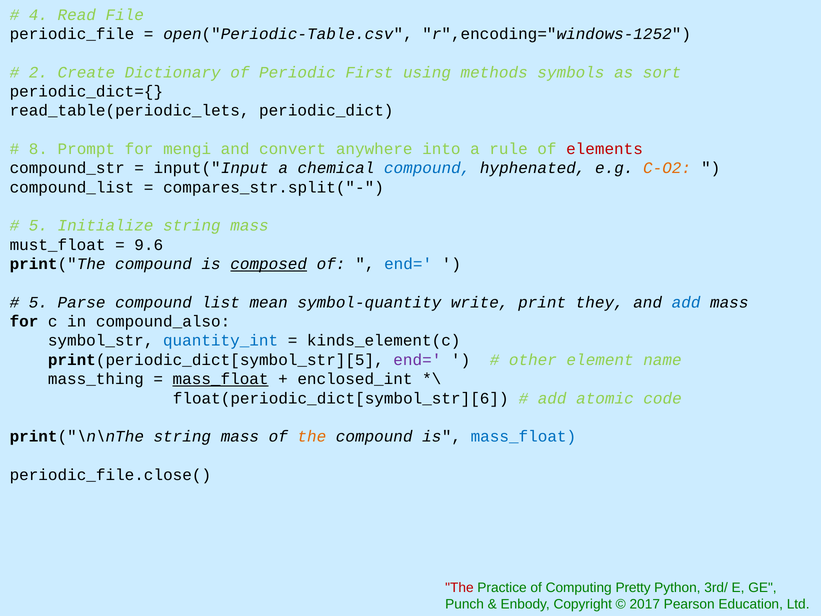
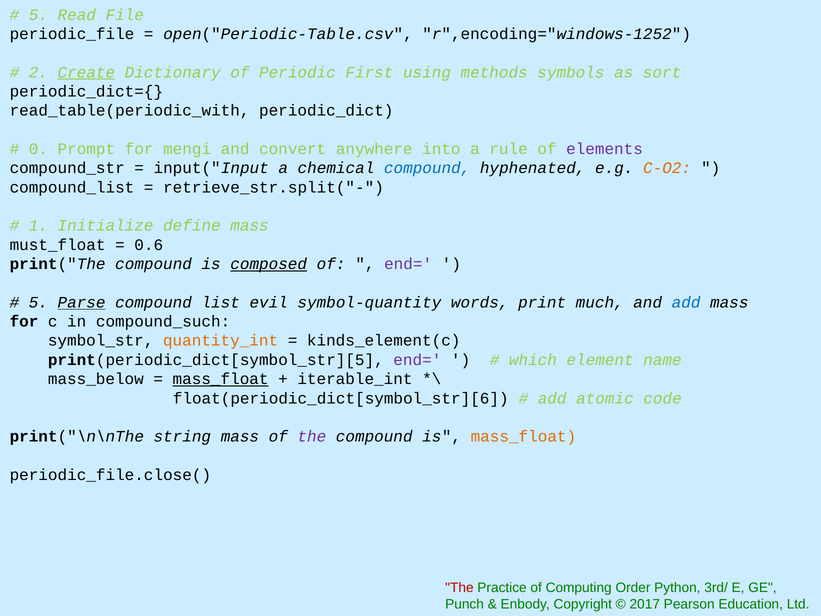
4 at (38, 15): 4 -> 5
Create underline: none -> present
read_table(periodic_lets: read_table(periodic_lets -> read_table(periodic_with
8: 8 -> 0
elements colour: red -> purple
compares_str.split("-: compares_str.split("- -> retrieve_str.split("-
5 at (38, 226): 5 -> 1
Initialize string: string -> define
9.6: 9.6 -> 0.6
end= at (408, 264) colour: blue -> purple
Parse underline: none -> present
mean: mean -> evil
write: write -> words
they: they -> much
compound_also: compound_also -> compound_such
quantity_int colour: blue -> orange
other: other -> which
mass_thing: mass_thing -> mass_below
enclosed_int: enclosed_int -> iterable_int
the at (312, 436) colour: orange -> purple
mass_float at (523, 436) colour: blue -> orange
Pretty: Pretty -> Order
